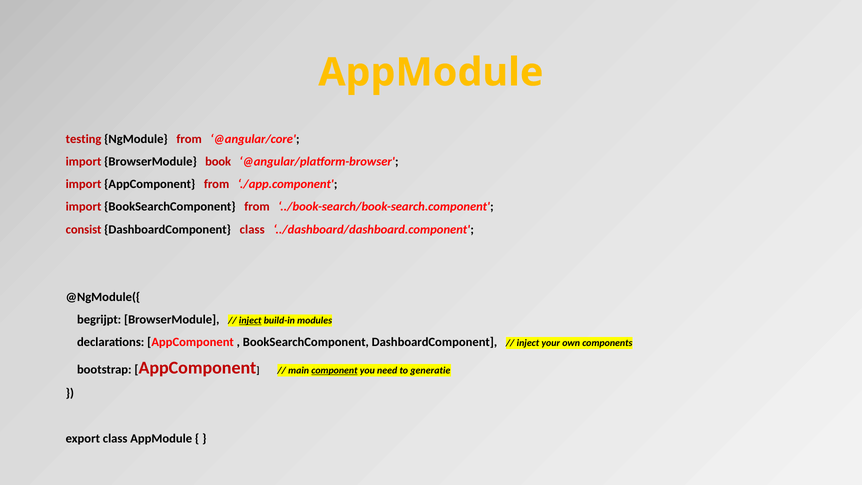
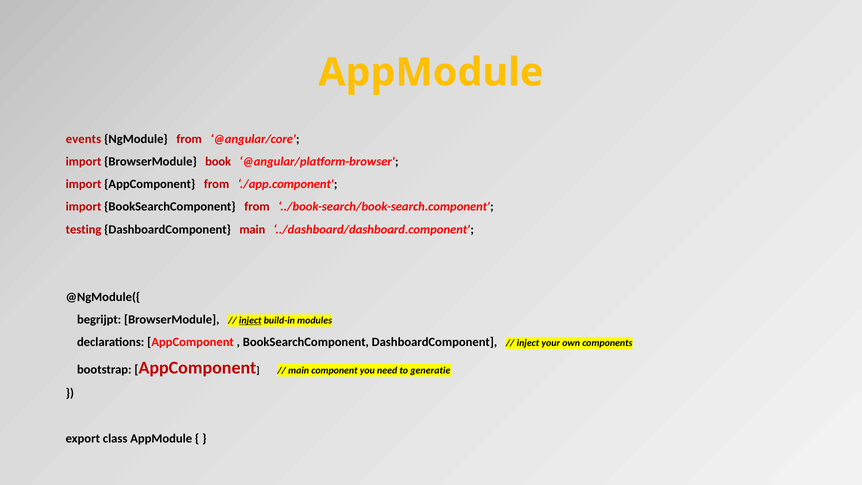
testing: testing -> events
consist: consist -> testing
DashboardComponent class: class -> main
component underline: present -> none
